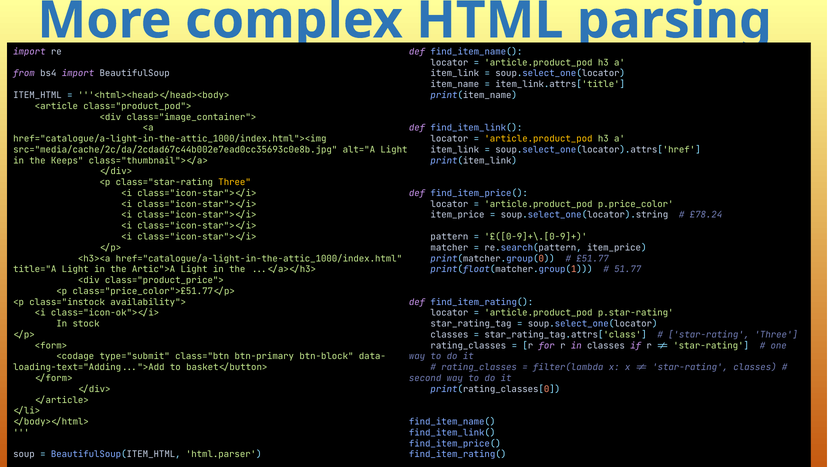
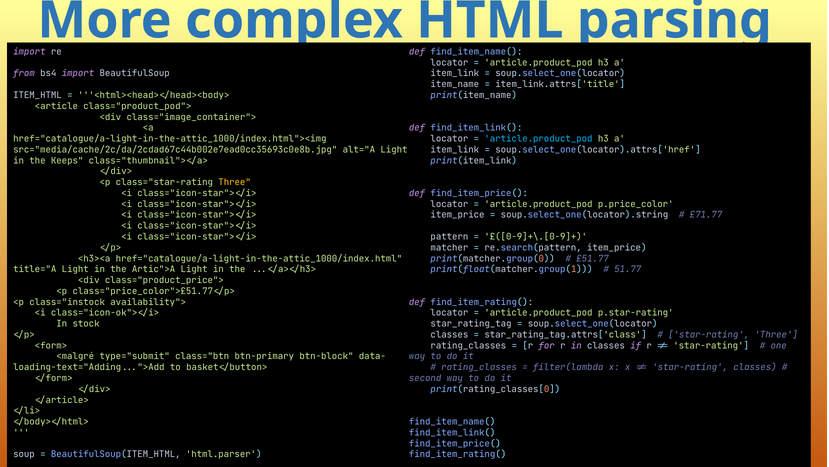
article.product_pod at (538, 139) colour: yellow -> light blue
£78.24: £78.24 -> £71.77
<codage: <codage -> <malgré
